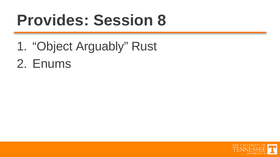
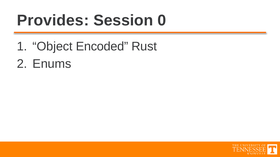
8: 8 -> 0
Arguably: Arguably -> Encoded
